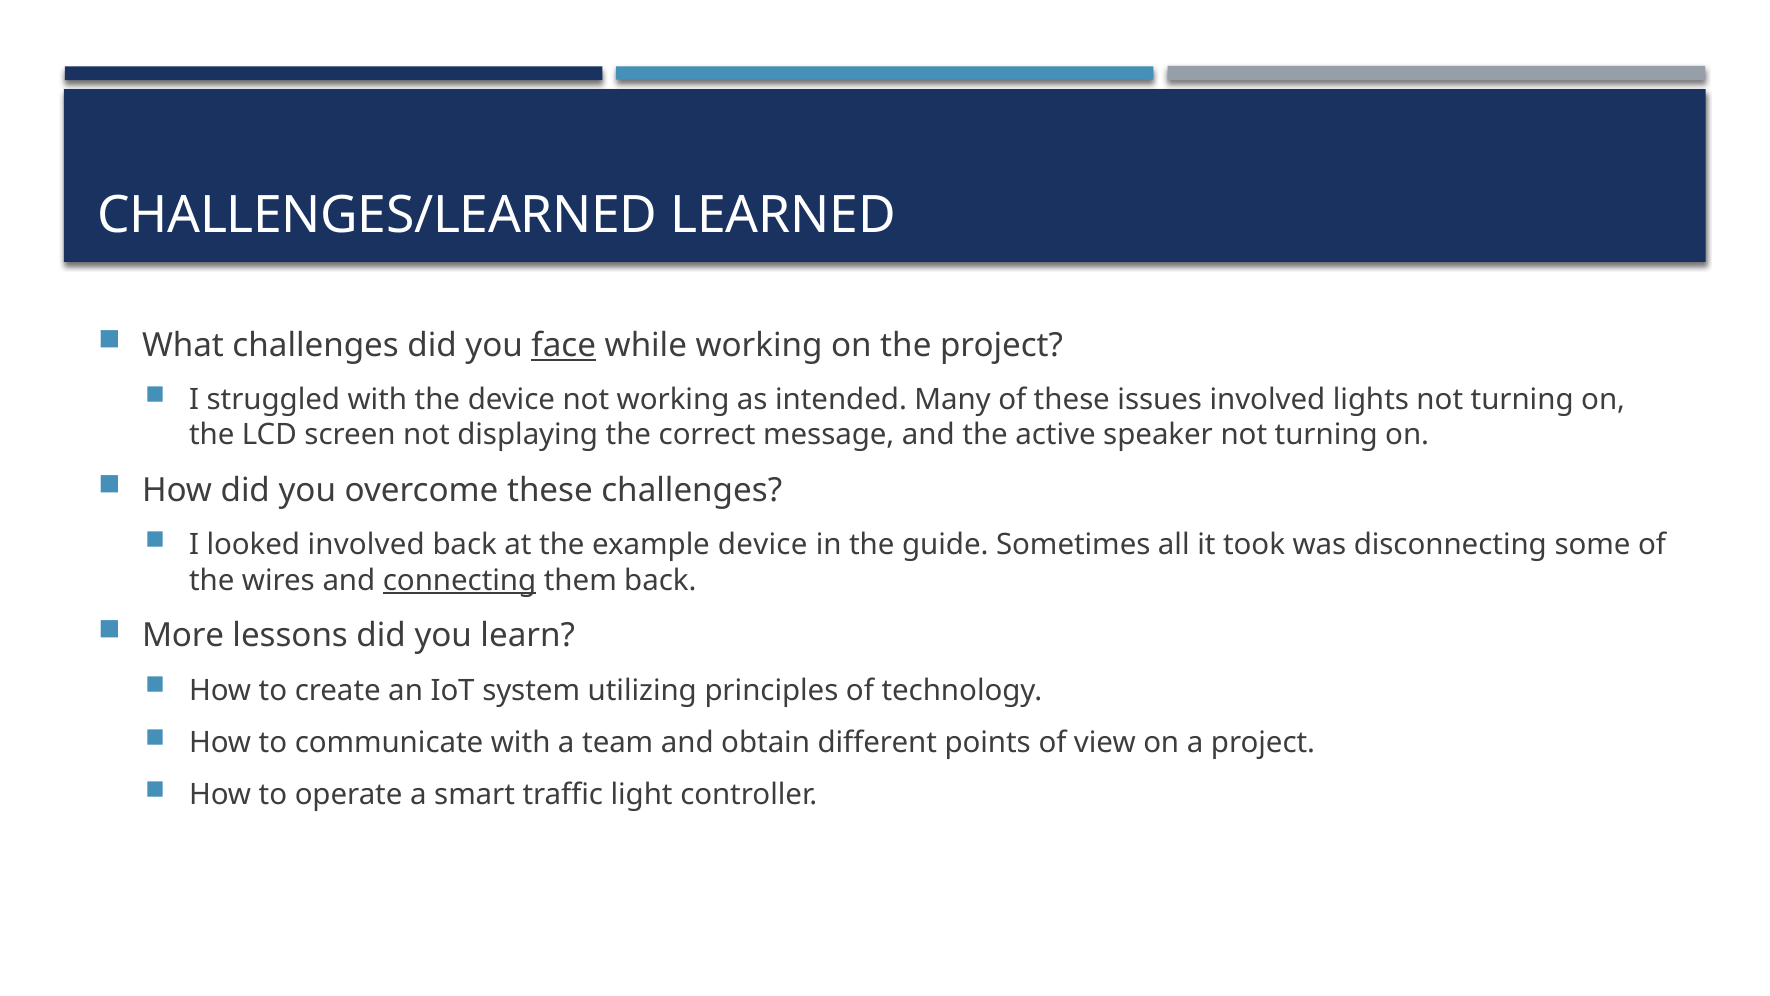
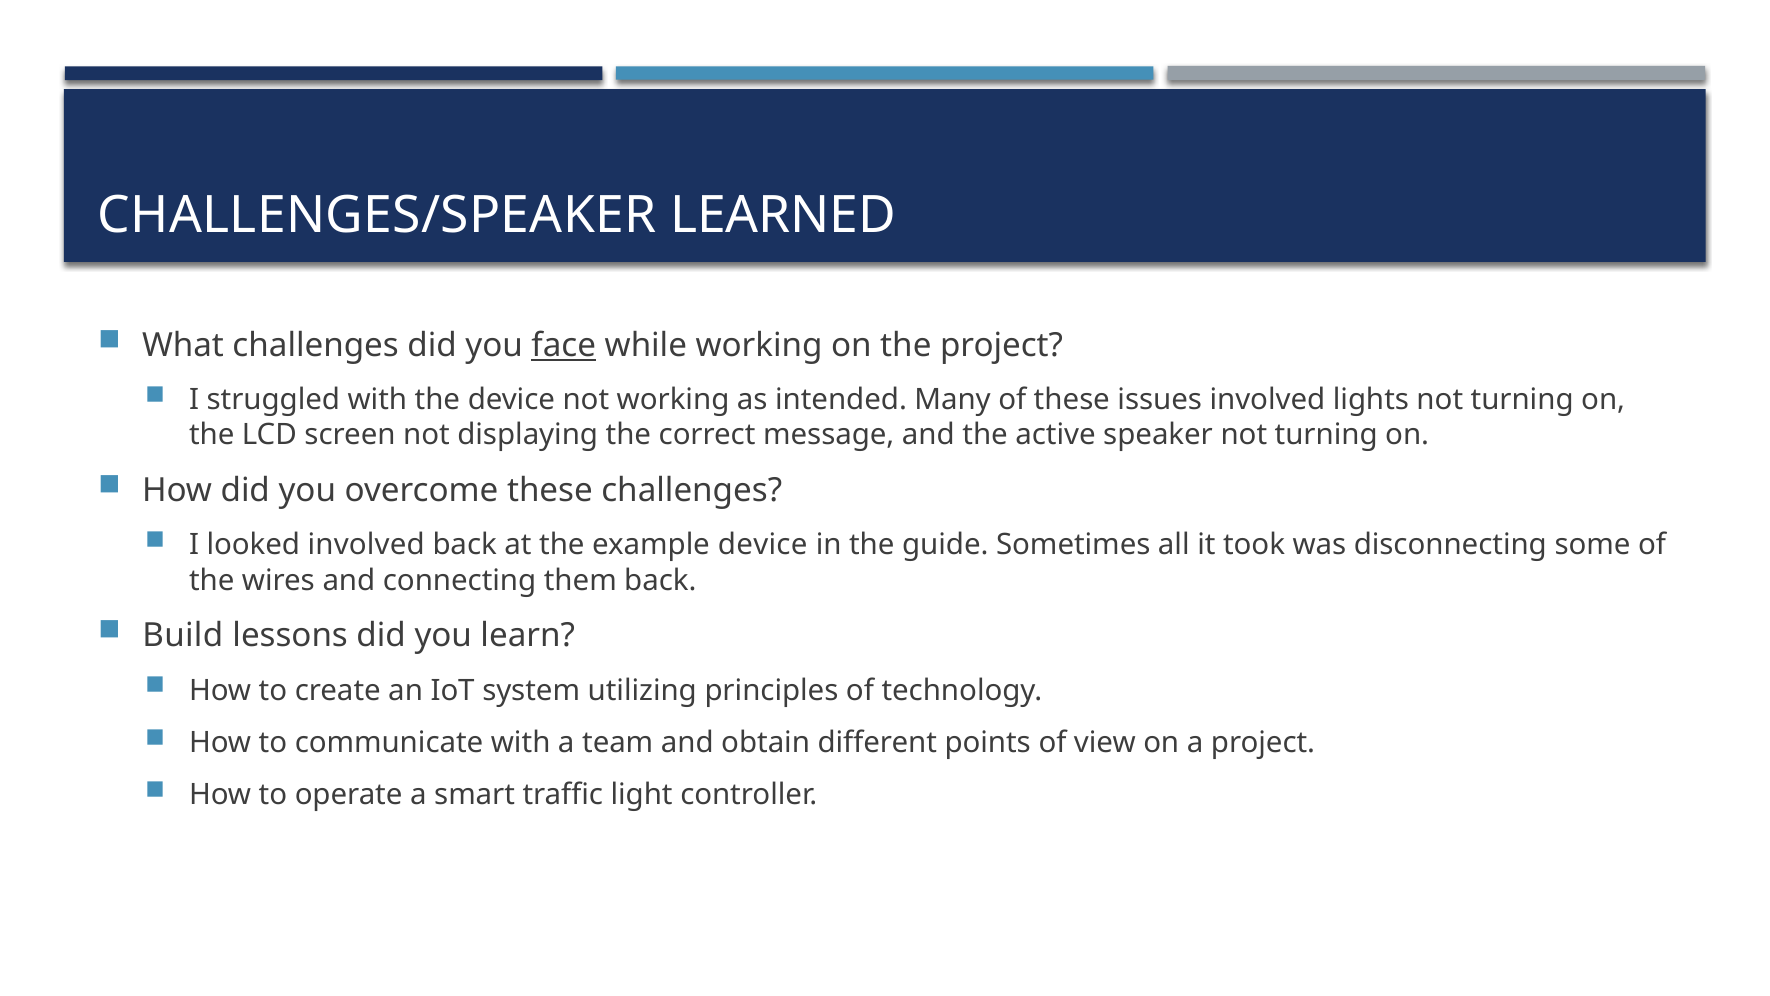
CHALLENGES/LEARNED: CHALLENGES/LEARNED -> CHALLENGES/SPEAKER
connecting underline: present -> none
More: More -> Build
